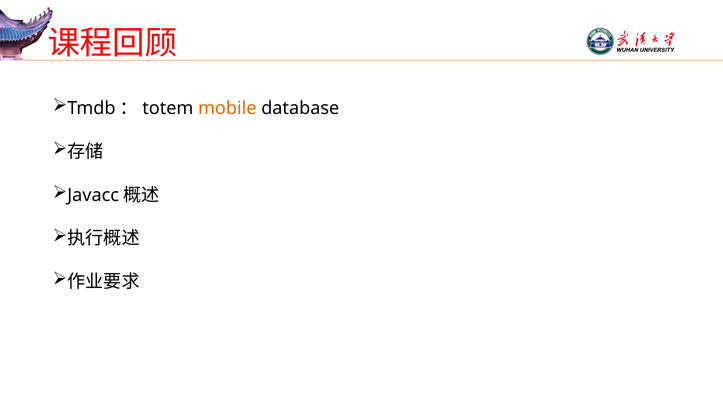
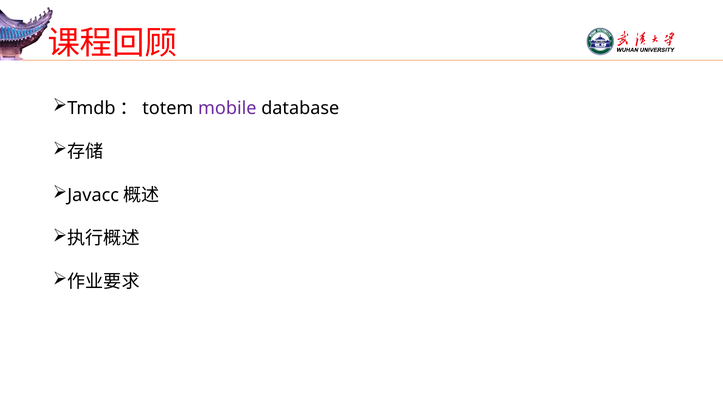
mobile colour: orange -> purple
